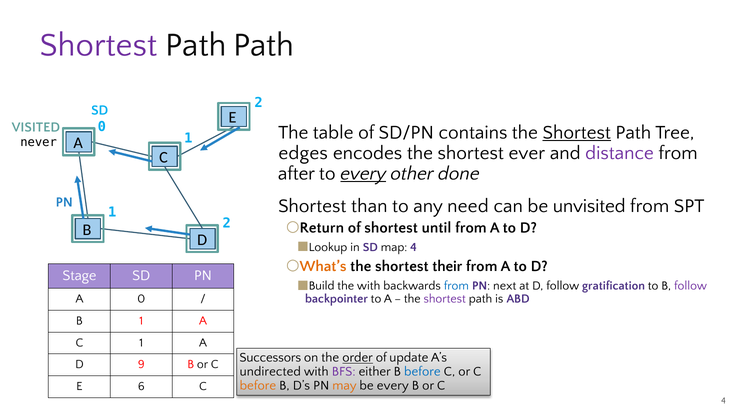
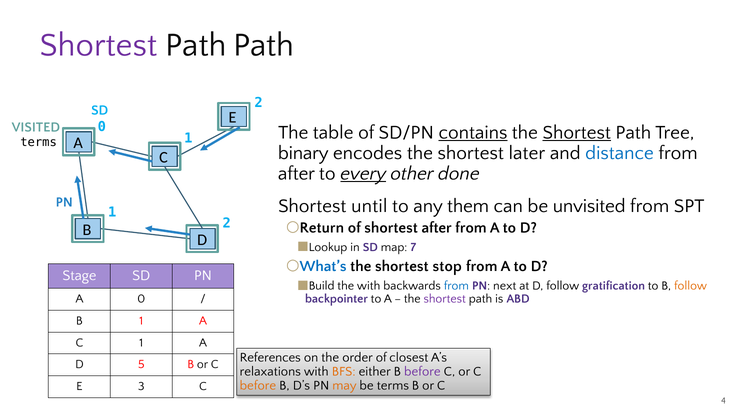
contains underline: none -> present
never at (39, 142): never -> terms
edges: edges -> binary
ever: ever -> later
distance colour: purple -> blue
than: than -> until
need: need -> them
shortest until: until -> after
map 4: 4 -> 7
What’s colour: orange -> blue
their: their -> stop
follow at (690, 286) colour: purple -> orange
Successors: Successors -> References
order underline: present -> none
update: update -> closest
9: 9 -> 5
undirected: undirected -> relaxations
BFS colour: purple -> orange
before at (422, 372) colour: blue -> purple
be every: every -> terms
6: 6 -> 3
